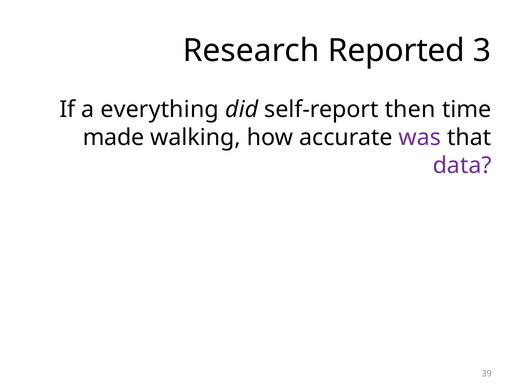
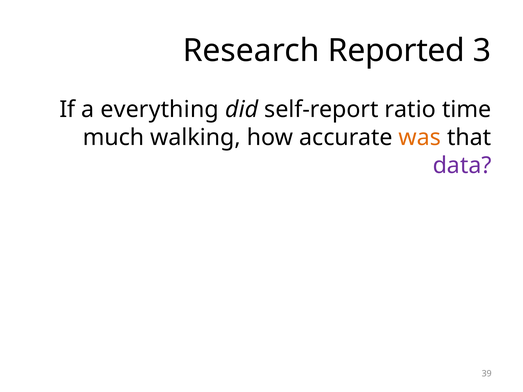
then: then -> ratio
made: made -> much
was colour: purple -> orange
